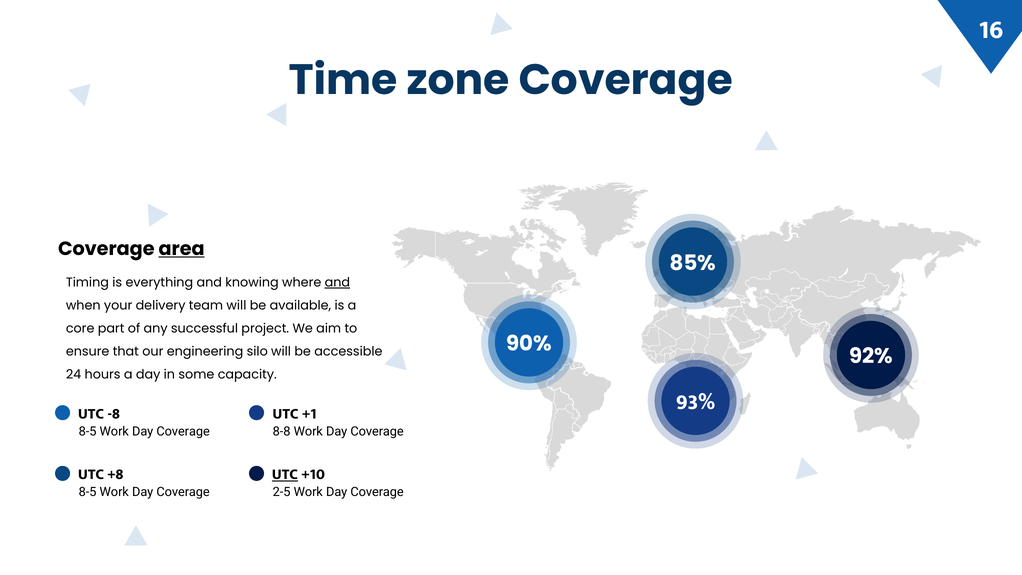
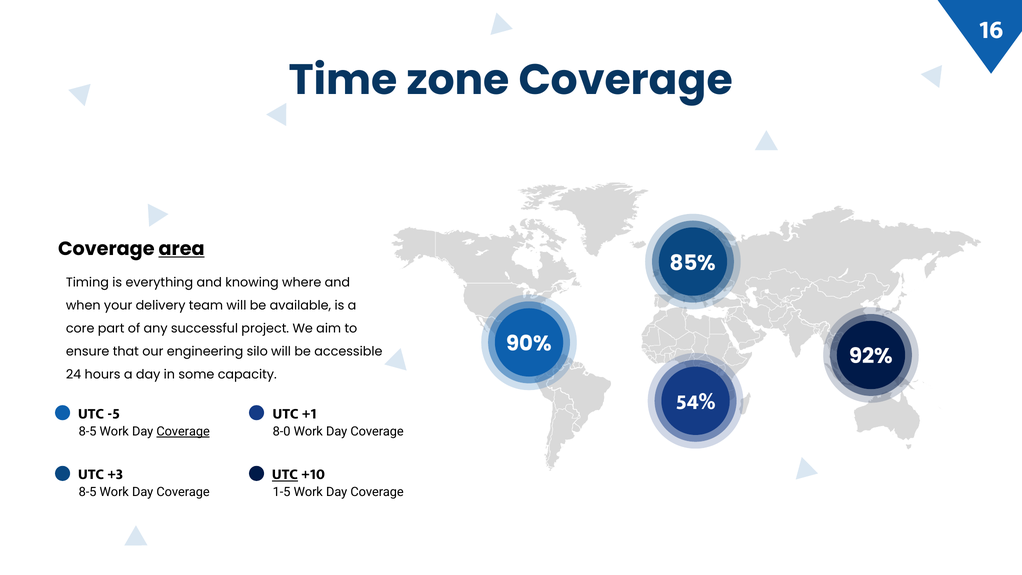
and at (337, 282) underline: present -> none
93%: 93% -> 54%
-8: -8 -> -5
Coverage at (183, 431) underline: none -> present
8-8: 8-8 -> 8-0
+8: +8 -> +3
2-5: 2-5 -> 1-5
